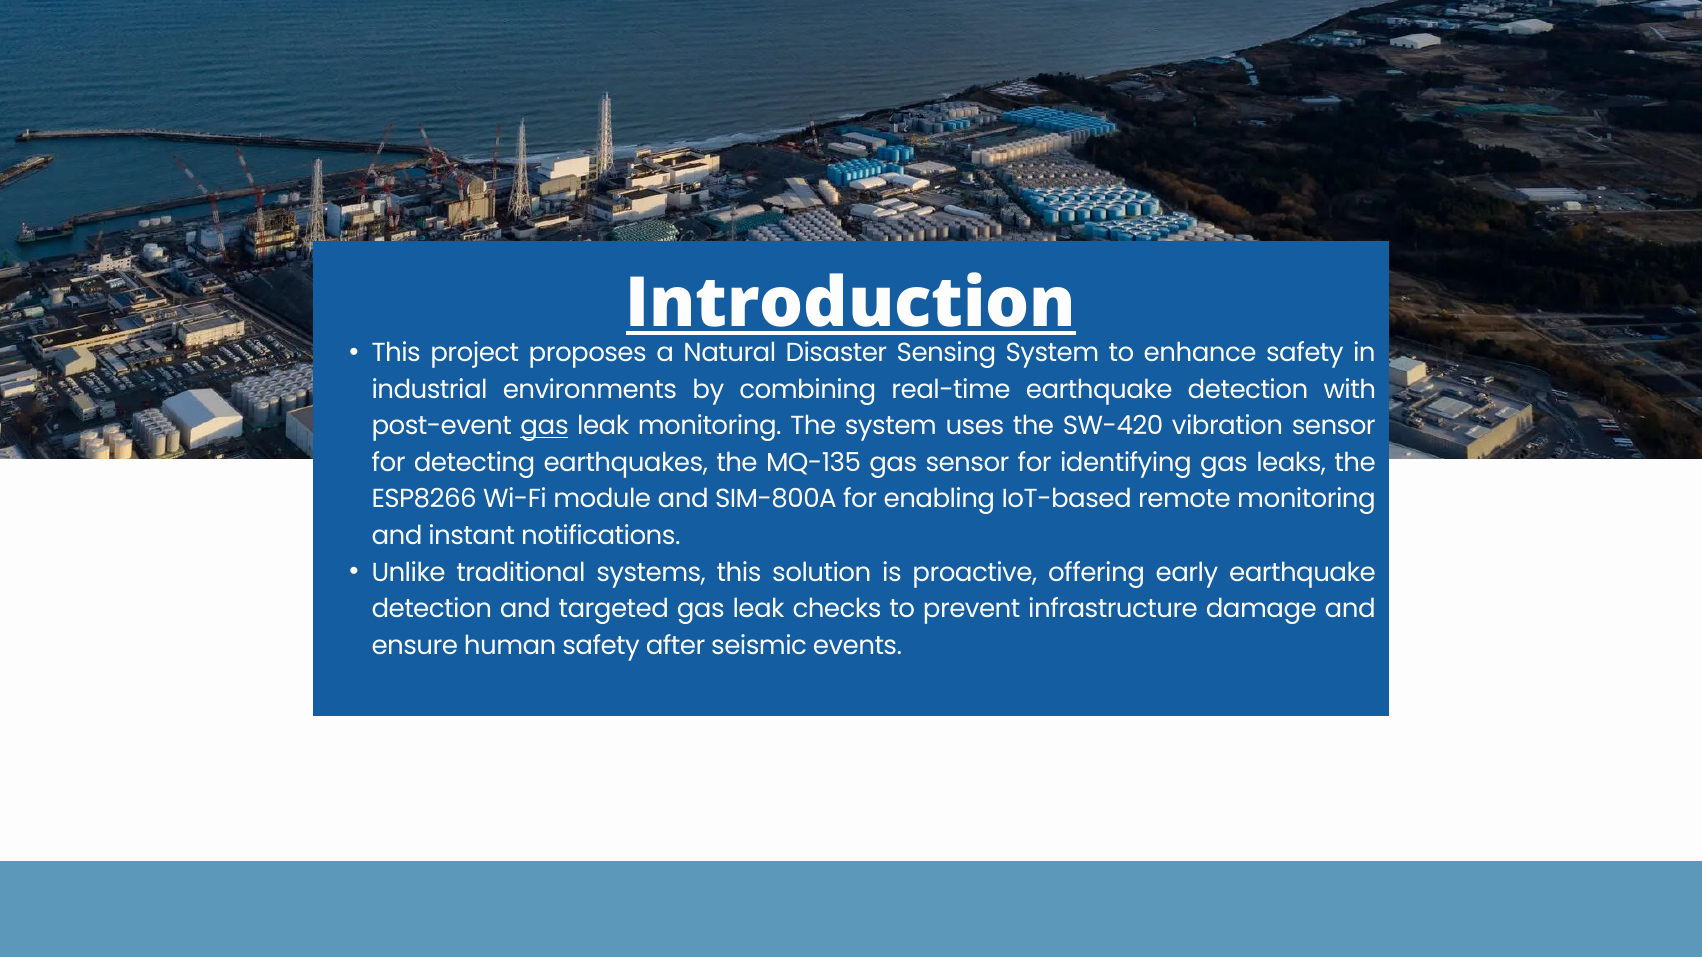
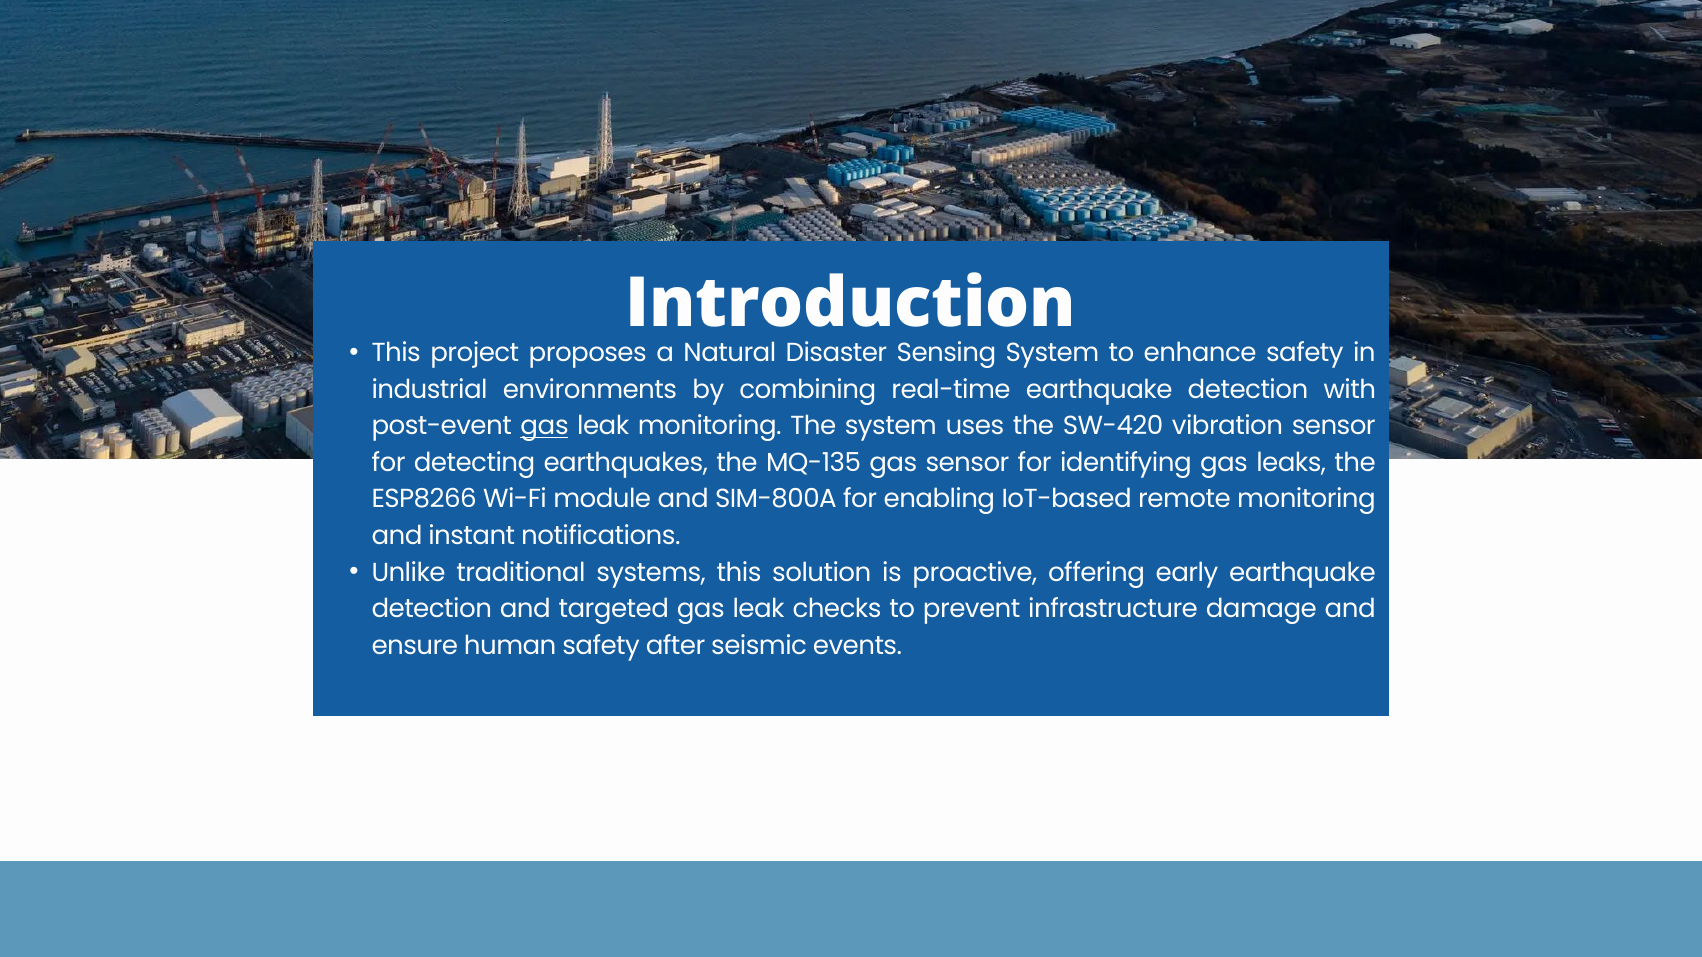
Introduction underline: present -> none
